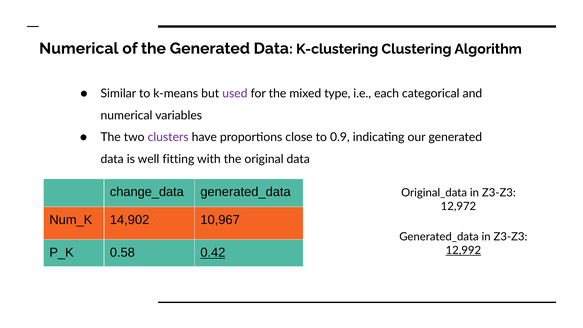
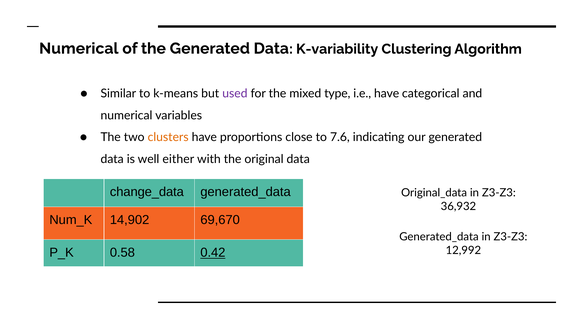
K-clustering: K-clustering -> K-variability
i.e each: each -> have
clusters colour: purple -> orange
0.9: 0.9 -> 7.6
fitting: fitting -> either
12,972: 12,972 -> 36,932
10,967: 10,967 -> 69,670
12,992 underline: present -> none
